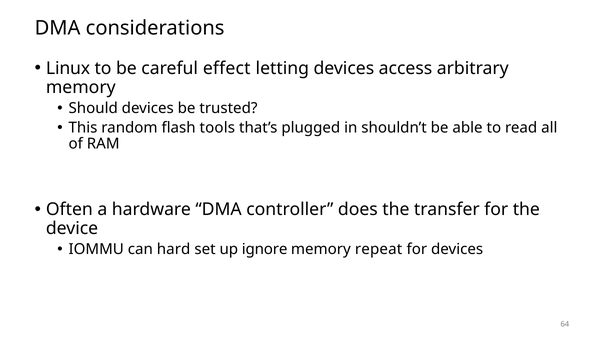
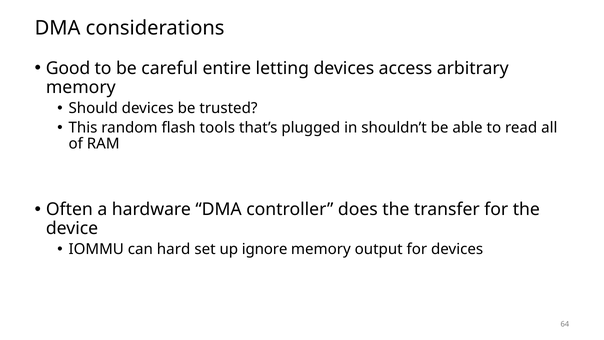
Linux: Linux -> Good
effect: effect -> entire
repeat: repeat -> output
